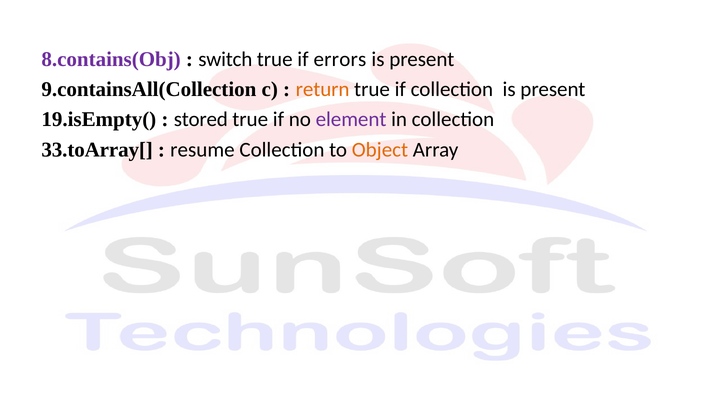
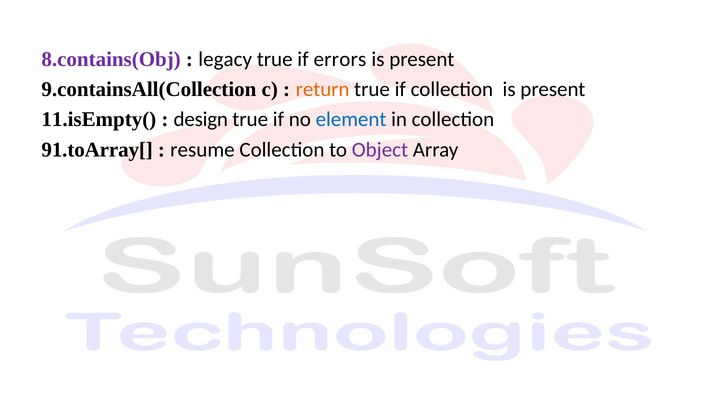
switch: switch -> legacy
19.isEmpty(: 19.isEmpty( -> 11.isEmpty(
stored: stored -> design
element colour: purple -> blue
33.toArray[: 33.toArray[ -> 91.toArray[
Object colour: orange -> purple
